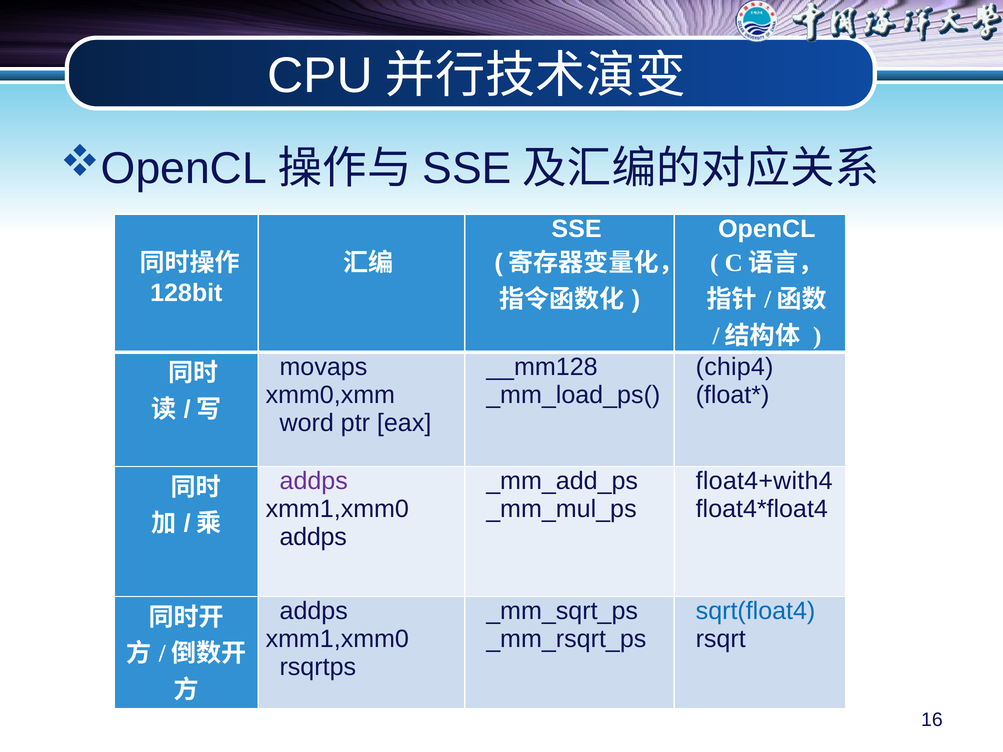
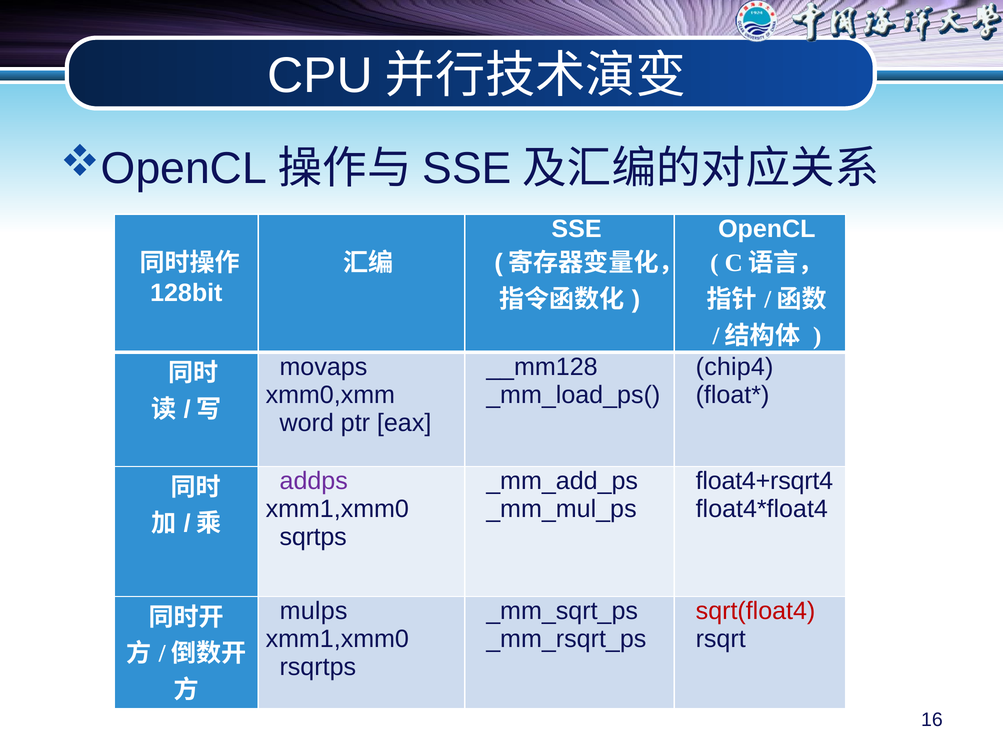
float4+with4: float4+with4 -> float4+rsqrt4
addps at (313, 537): addps -> sqrtps
addps at (314, 611): addps -> mulps
sqrt(float4 colour: blue -> red
